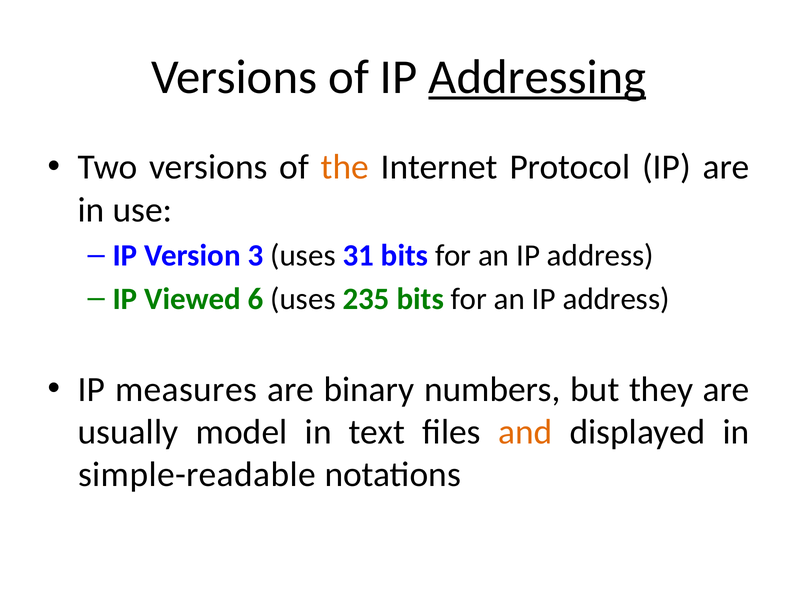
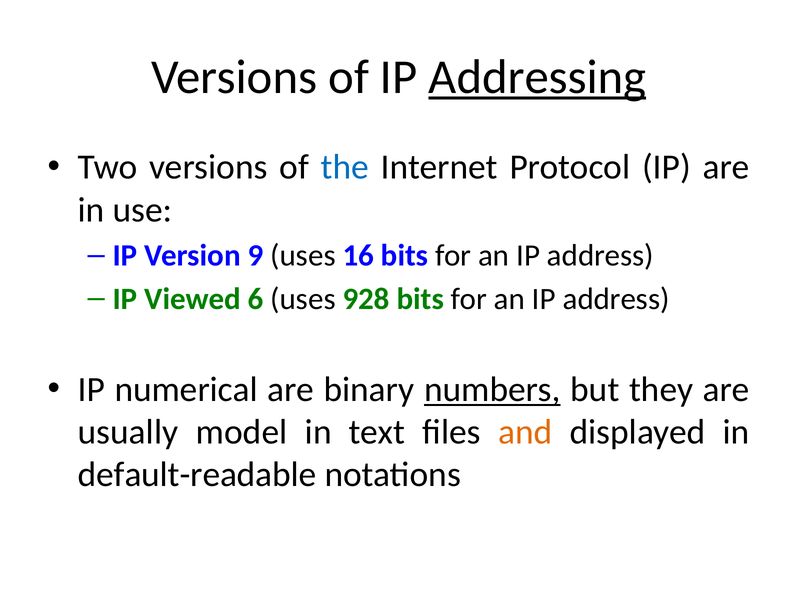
the colour: orange -> blue
3: 3 -> 9
31: 31 -> 16
235: 235 -> 928
measures: measures -> numerical
numbers underline: none -> present
simple-readable: simple-readable -> default-readable
